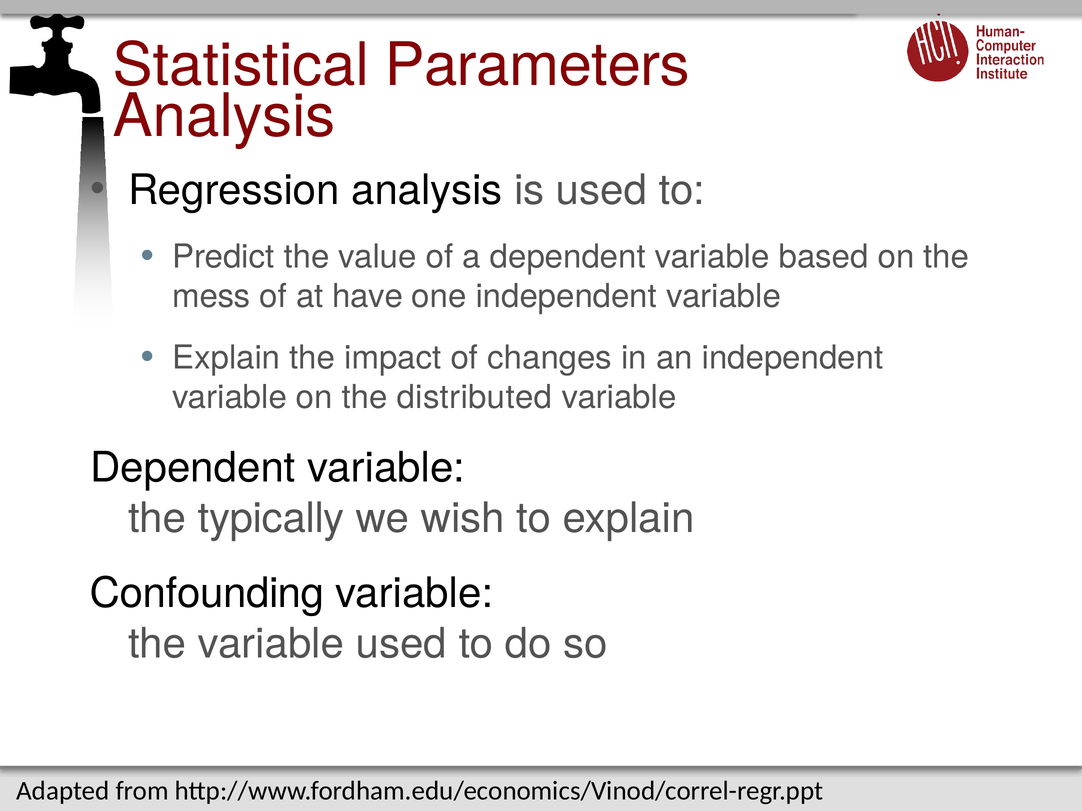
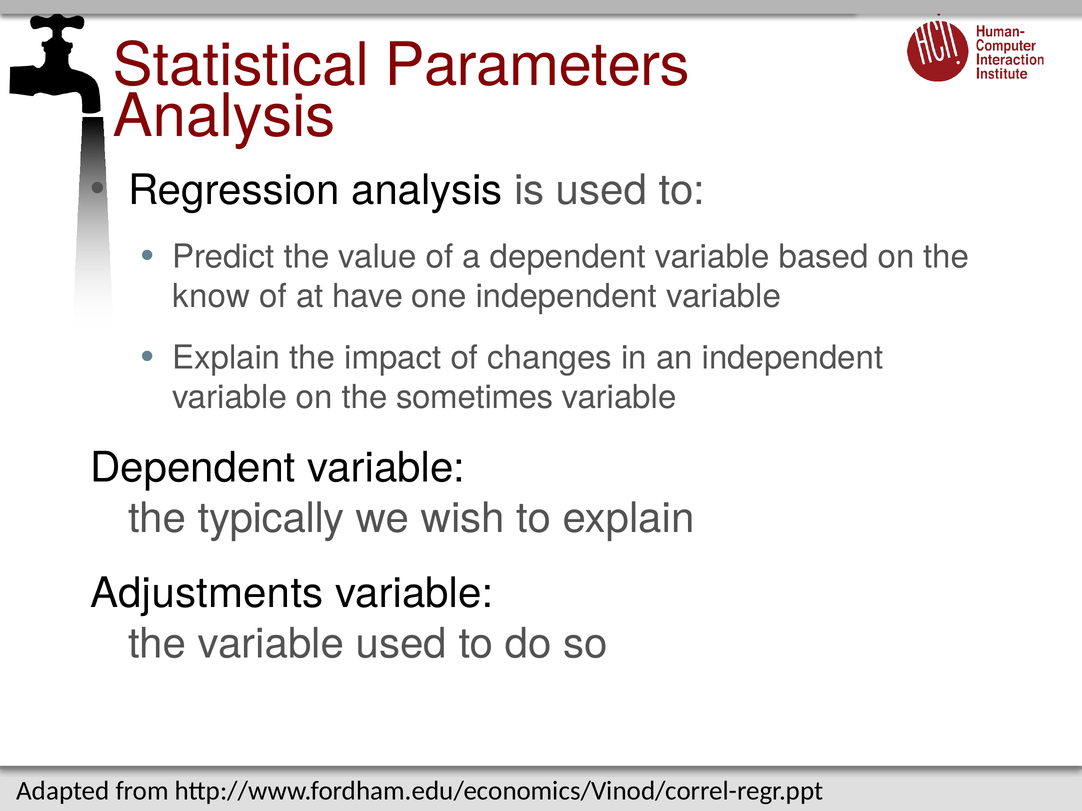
mess: mess -> know
distributed: distributed -> sometimes
Confounding: Confounding -> Adjustments
